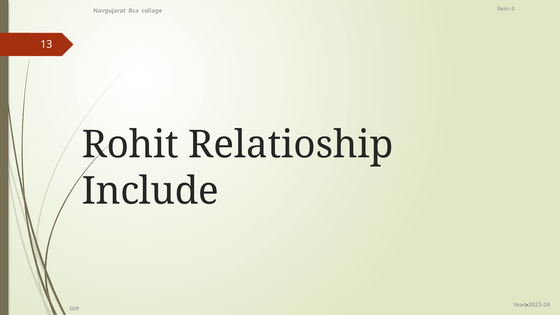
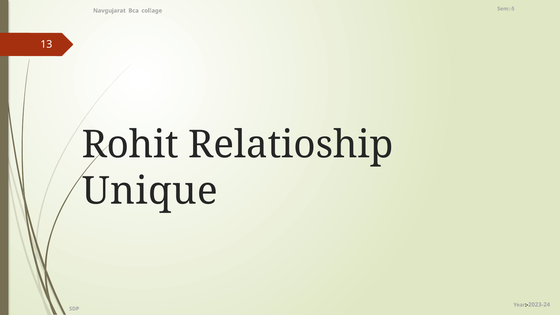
Include: Include -> Unique
